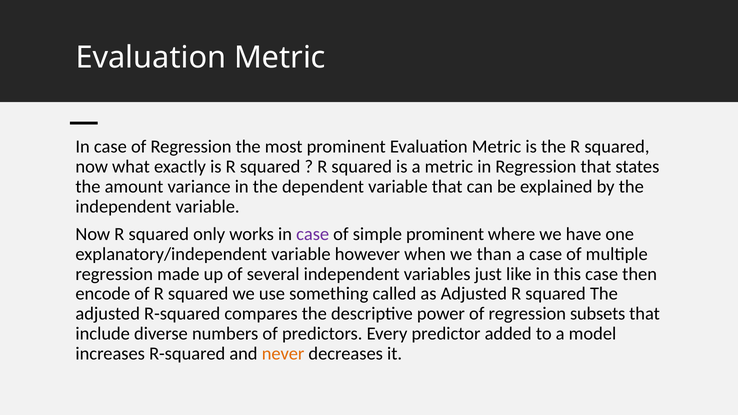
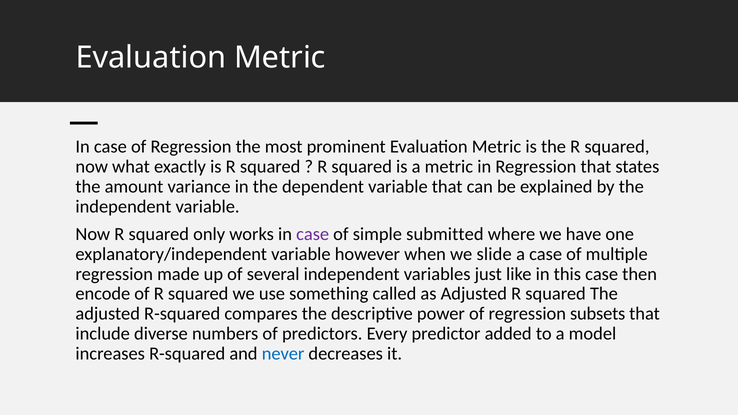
simple prominent: prominent -> submitted
than: than -> slide
never colour: orange -> blue
